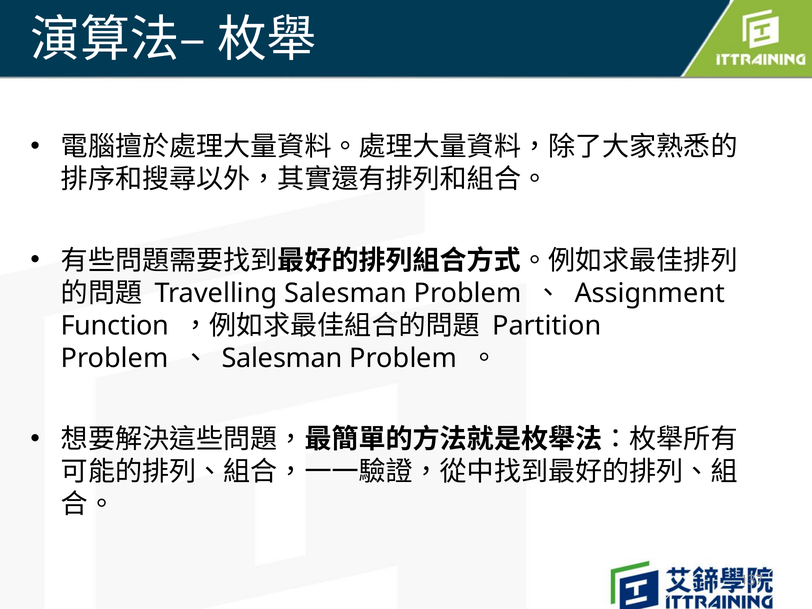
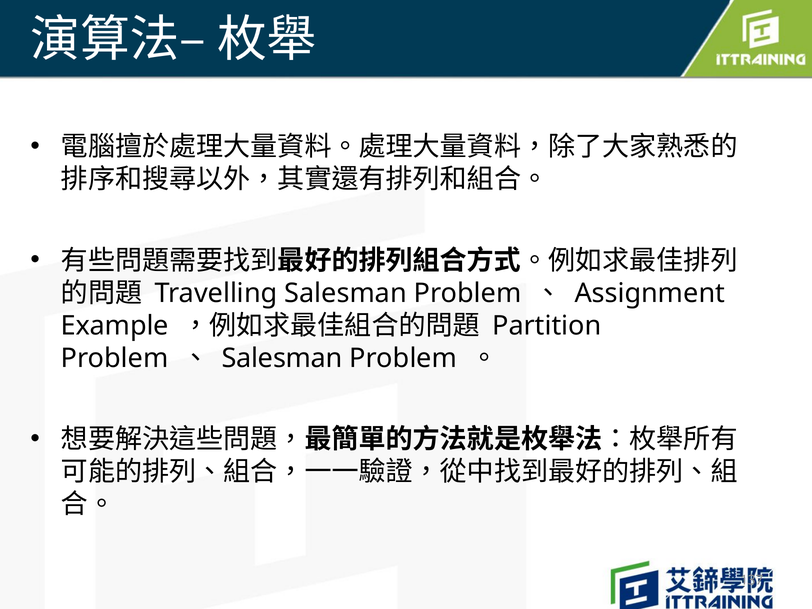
Function: Function -> Example
